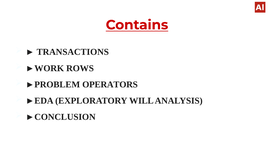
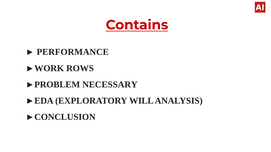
TRANSACTIONS: TRANSACTIONS -> PERFORMANCE
OPERATORS: OPERATORS -> NECESSARY
